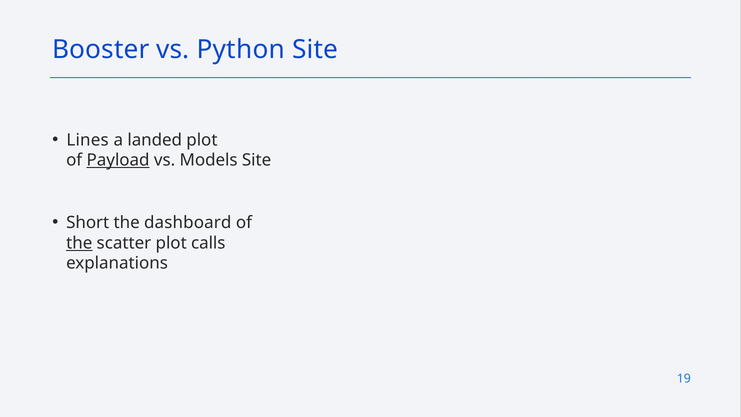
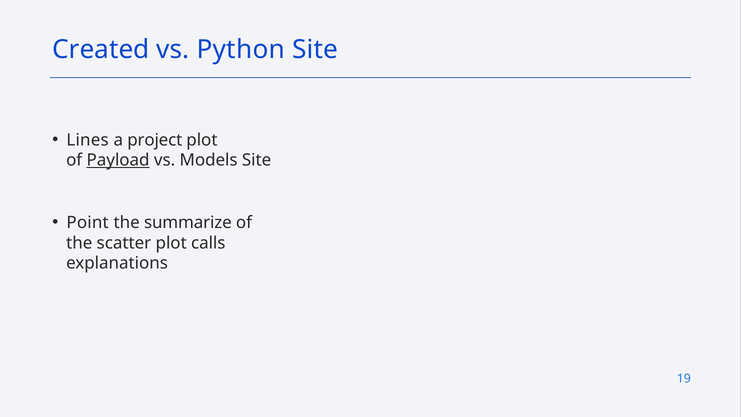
Booster: Booster -> Created
landed: landed -> project
Short: Short -> Point
dashboard: dashboard -> summarize
the at (79, 243) underline: present -> none
